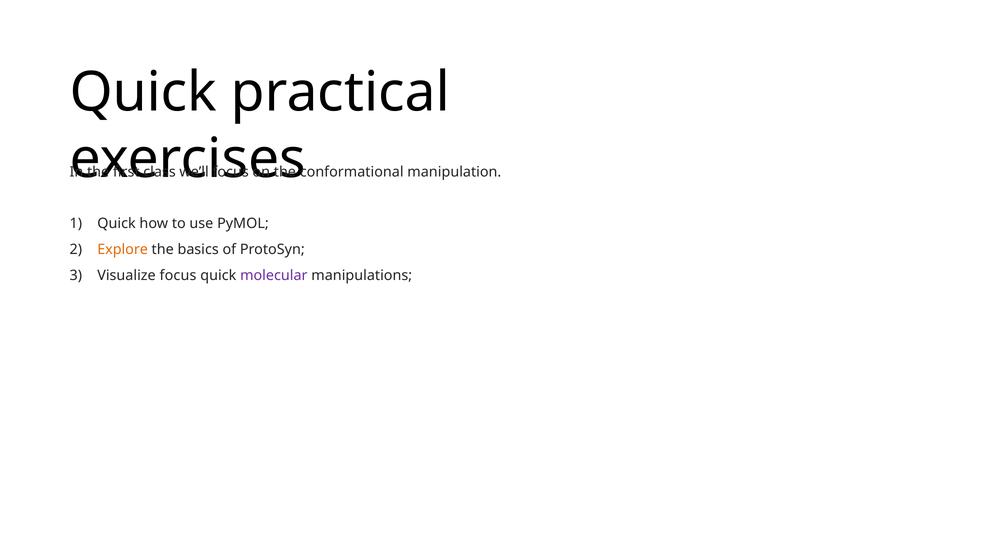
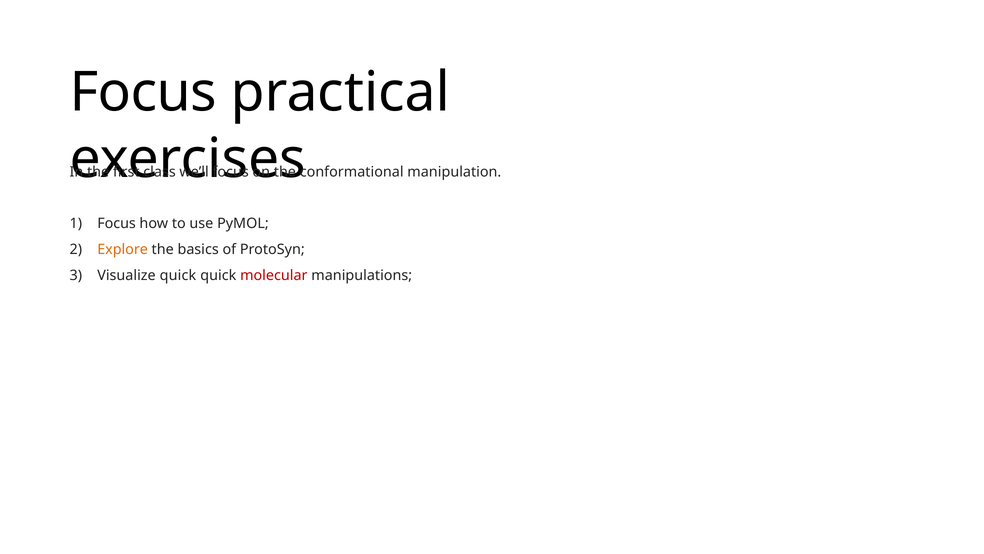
Quick at (143, 92): Quick -> Focus
Quick at (117, 223): Quick -> Focus
Visualize focus: focus -> quick
molecular colour: purple -> red
